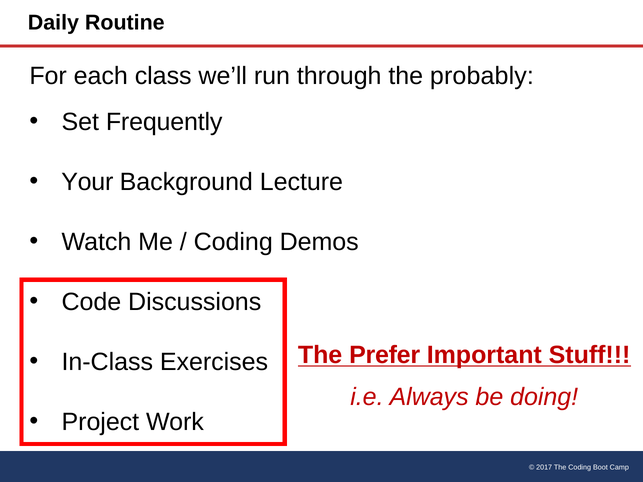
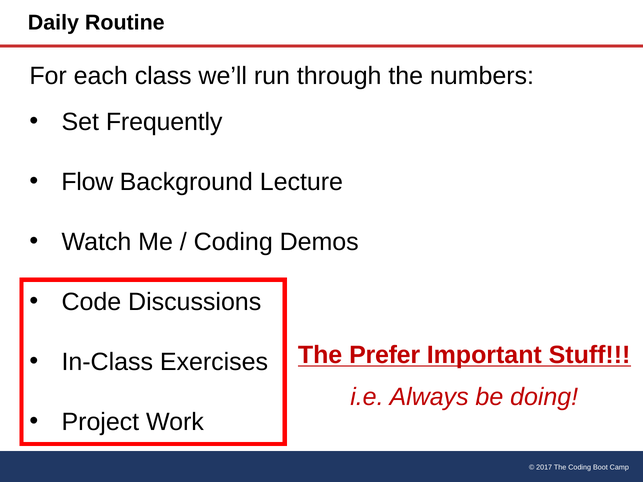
probably: probably -> numbers
Your: Your -> Flow
